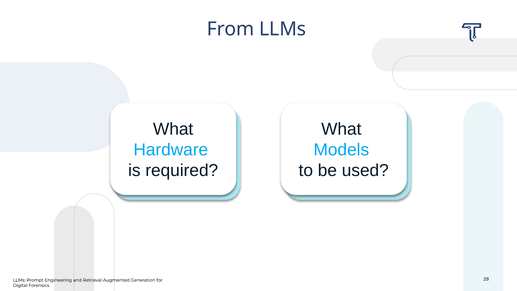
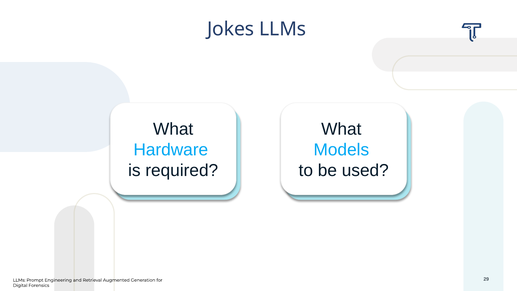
From: From -> Jokes
